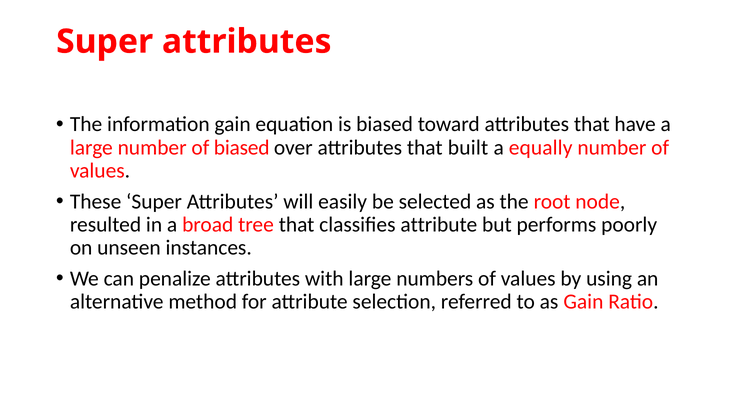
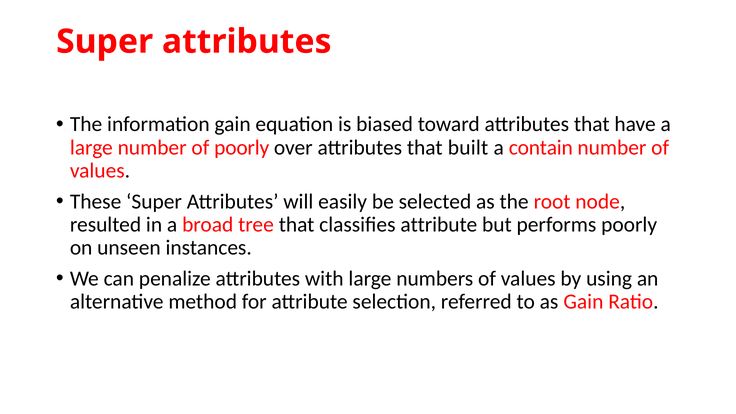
of biased: biased -> poorly
equally: equally -> contain
